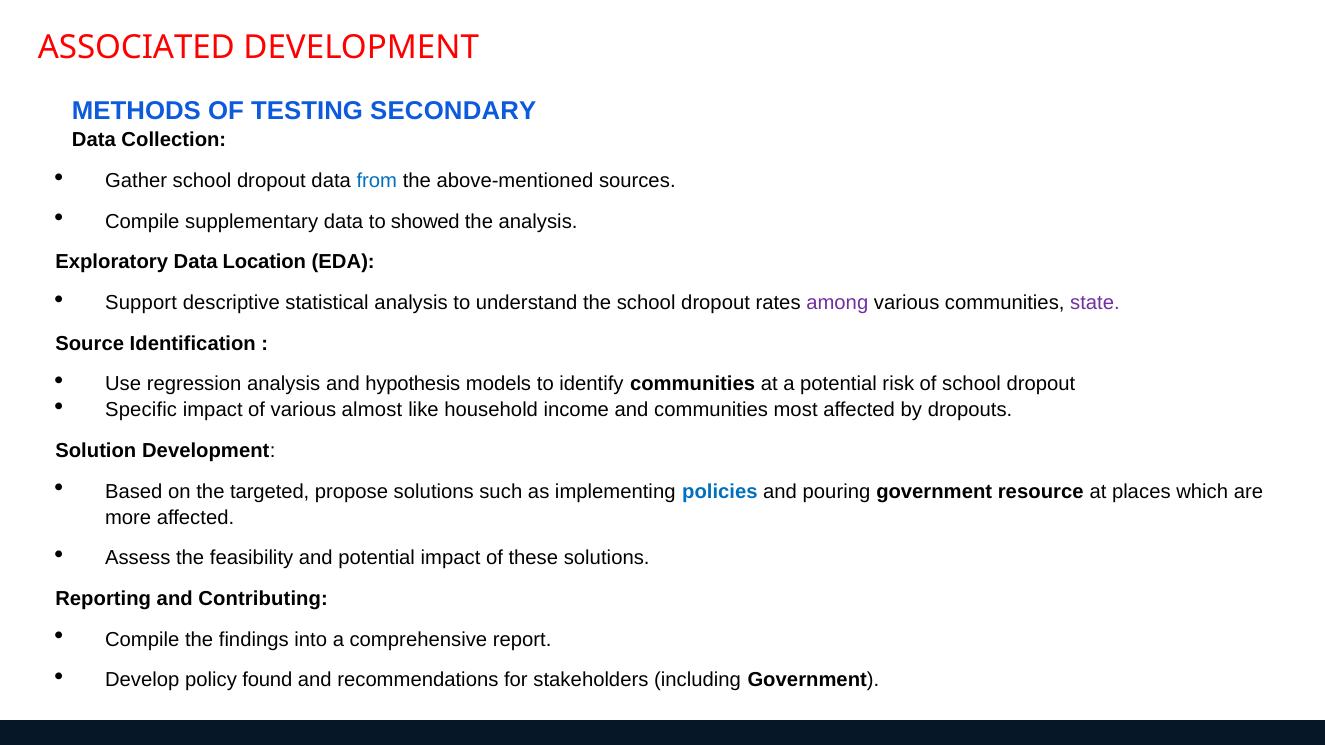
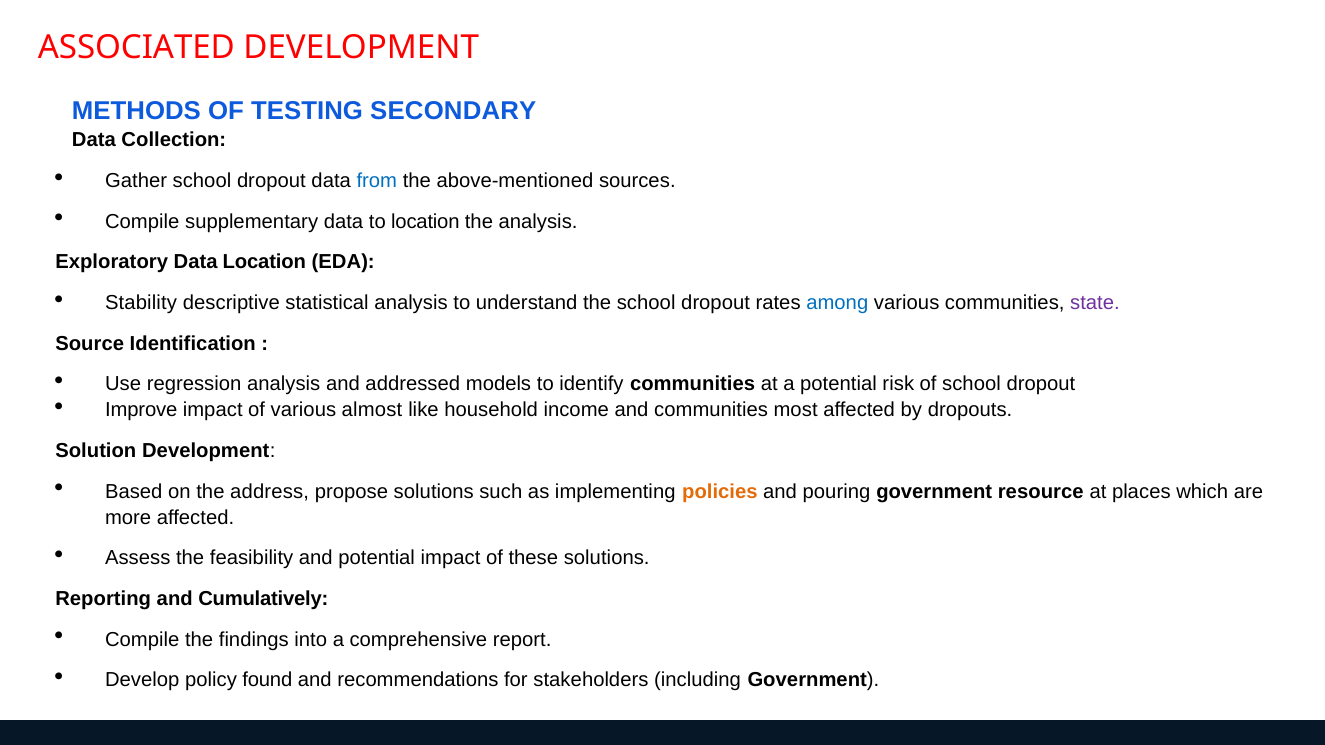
to showed: showed -> location
Support: Support -> Stability
among colour: purple -> blue
hypothesis: hypothesis -> addressed
Specific: Specific -> Improve
targeted: targeted -> address
policies colour: blue -> orange
Contributing: Contributing -> Cumulatively
